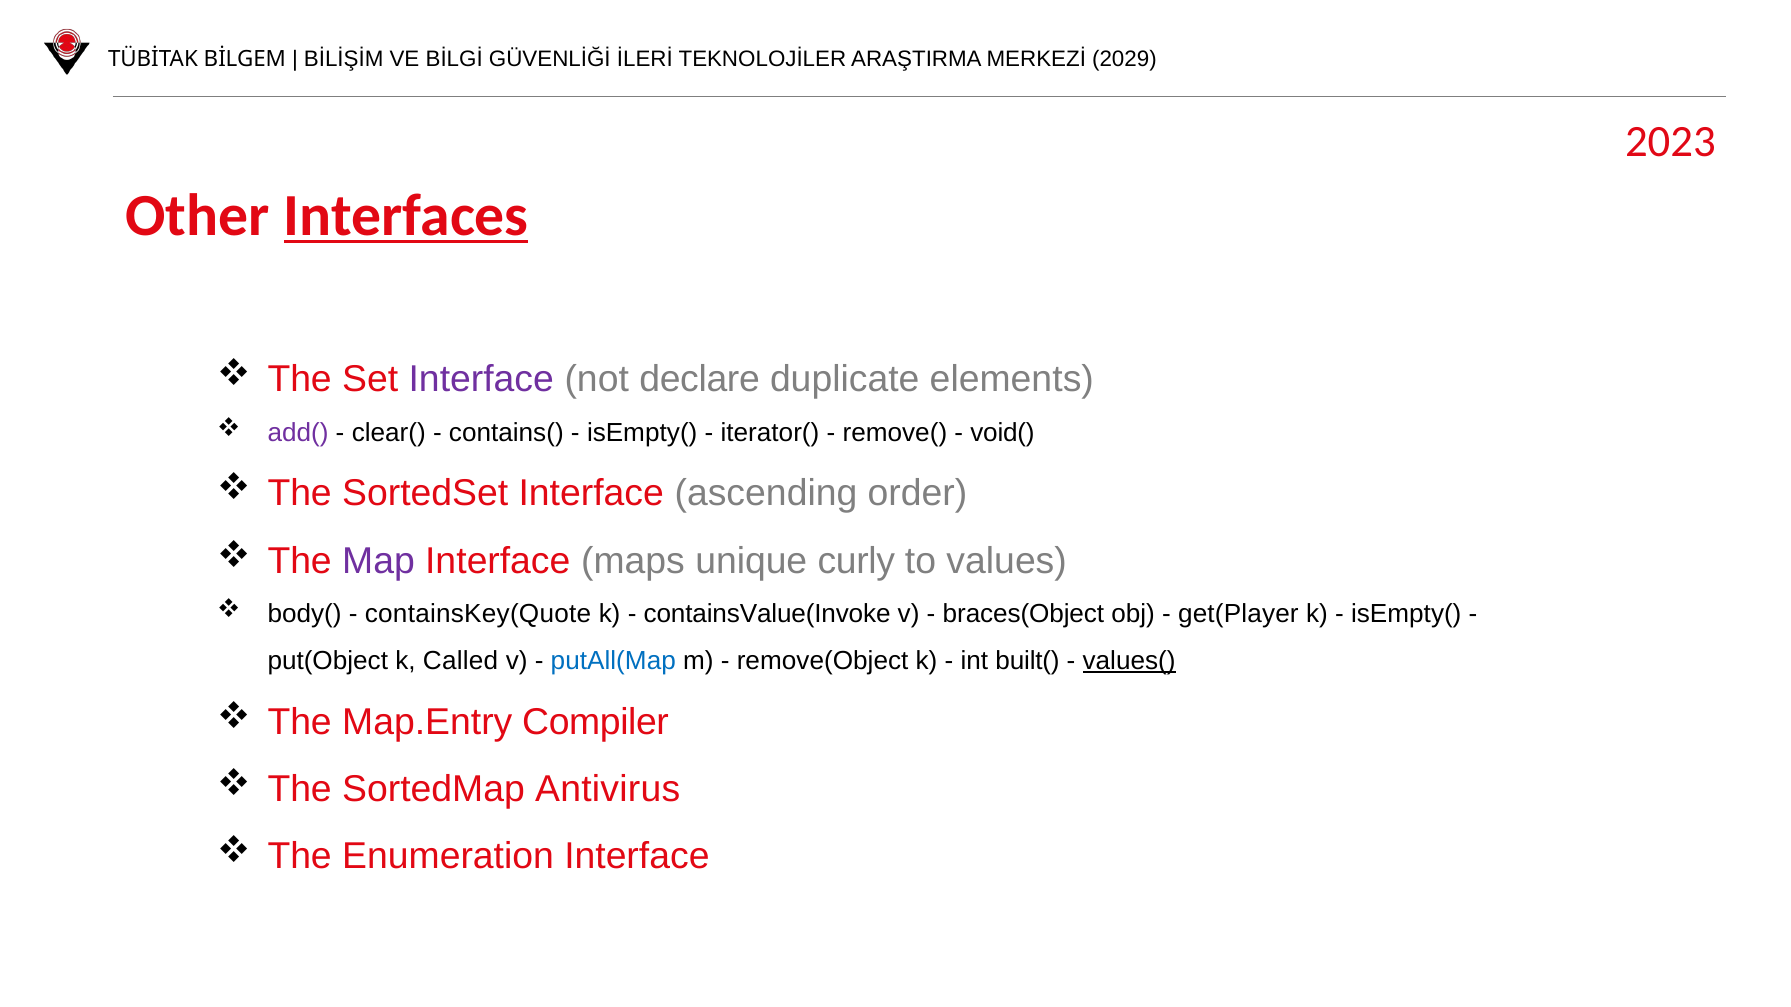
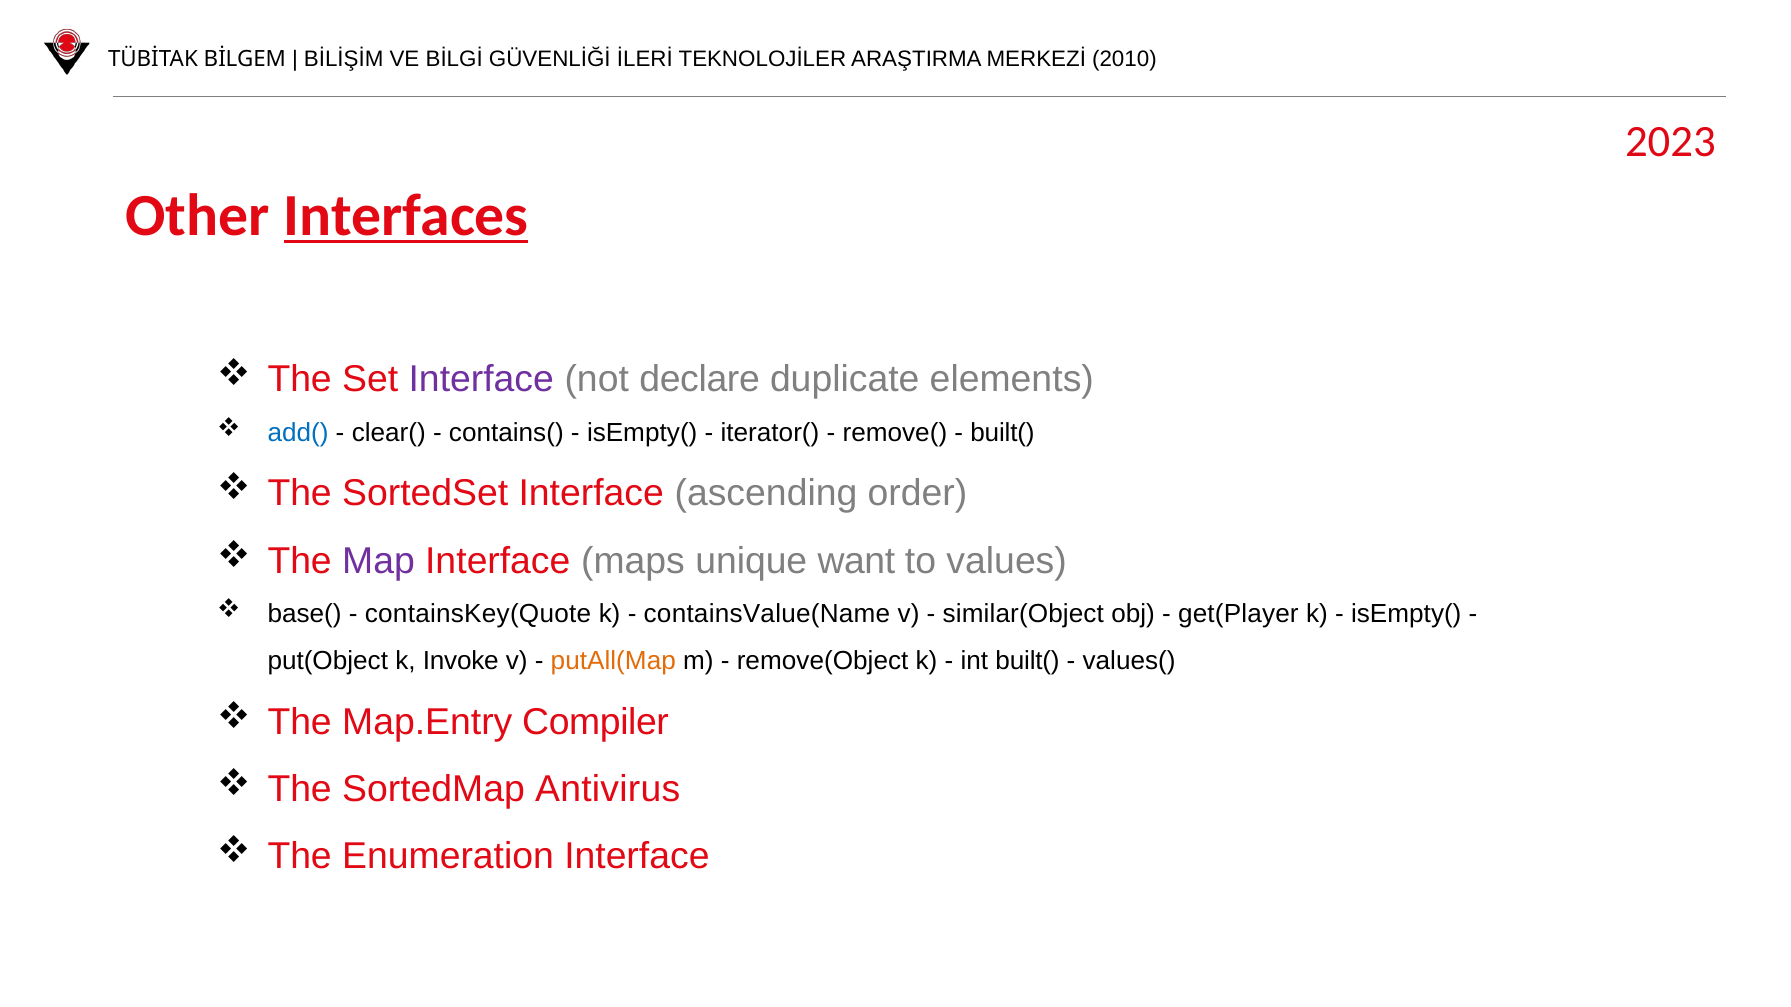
2029: 2029 -> 2010
add( colour: purple -> blue
void( at (1002, 433): void( -> built(
curly: curly -> want
body(: body( -> base(
containsValue(Invoke: containsValue(Invoke -> containsValue(Name
braces(Object: braces(Object -> similar(Object
Called: Called -> Invoke
putAll(Map colour: blue -> orange
values( underline: present -> none
